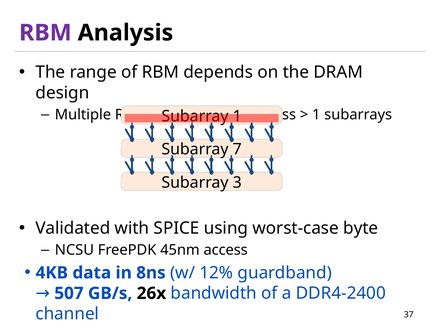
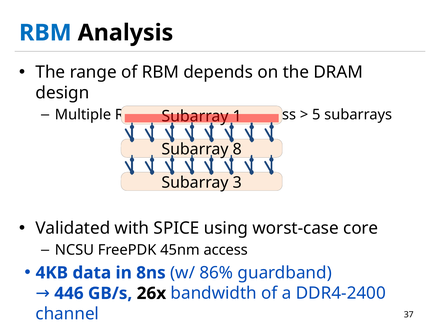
RBM at (45, 33) colour: purple -> blue
1 at (316, 115): 1 -> 5
7: 7 -> 8
byte: byte -> core
12%: 12% -> 86%
507: 507 -> 446
